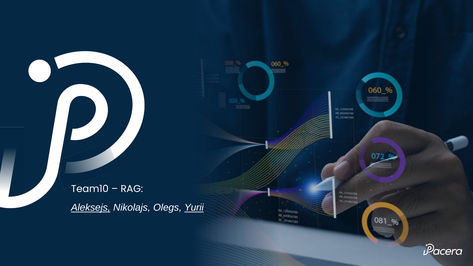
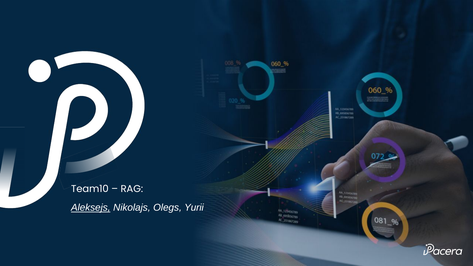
Yurii underline: present -> none
